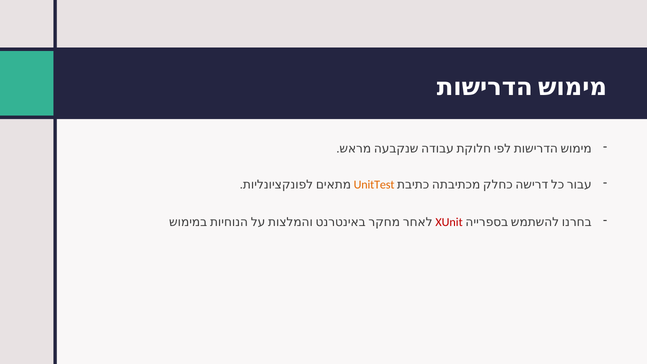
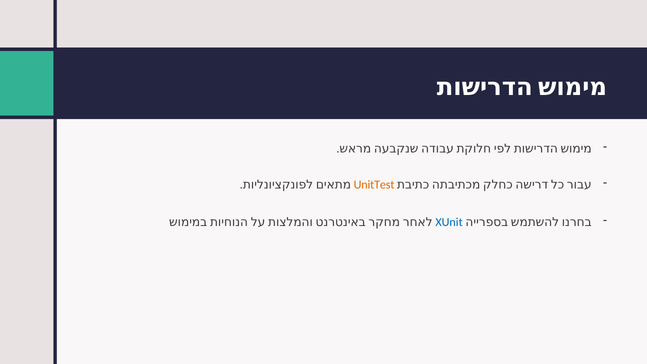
XUnit colour: red -> blue
